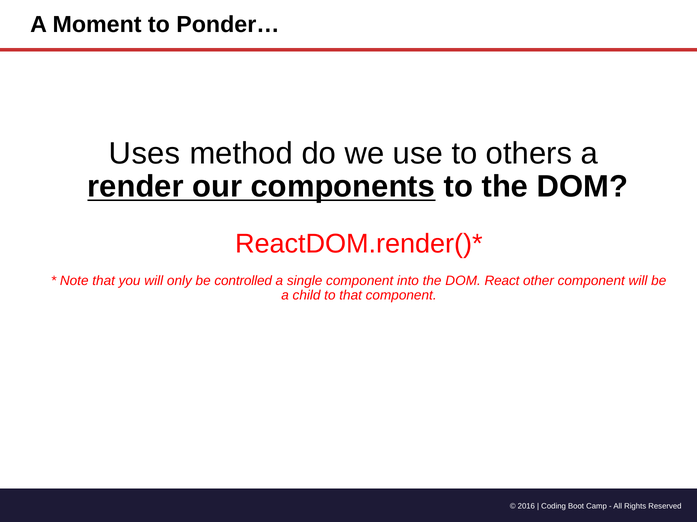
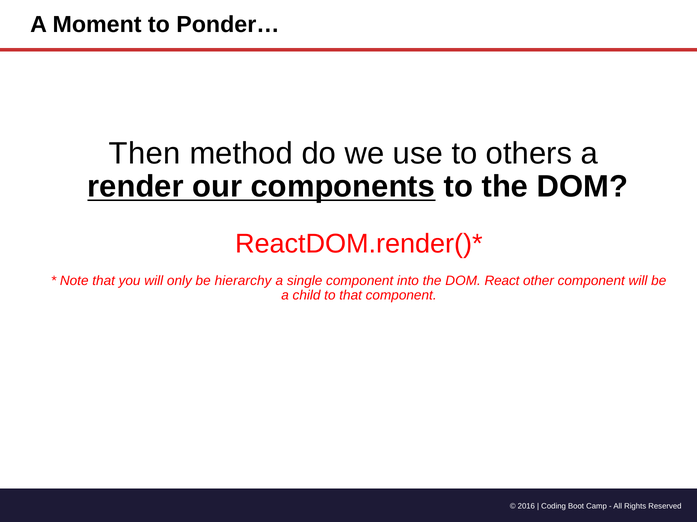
Uses: Uses -> Then
controlled: controlled -> hierarchy
